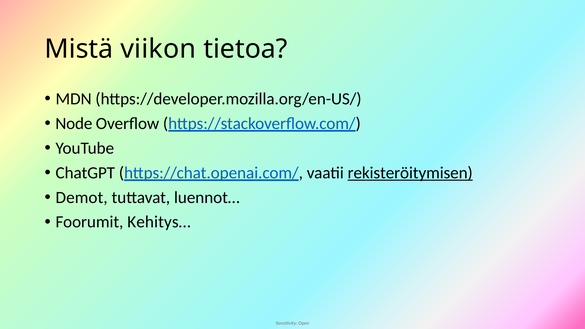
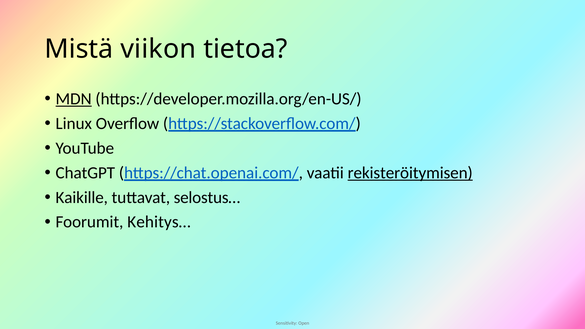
MDN underline: none -> present
Node: Node -> Linux
Demot: Demot -> Kaikille
luennot…: luennot… -> selostus…
